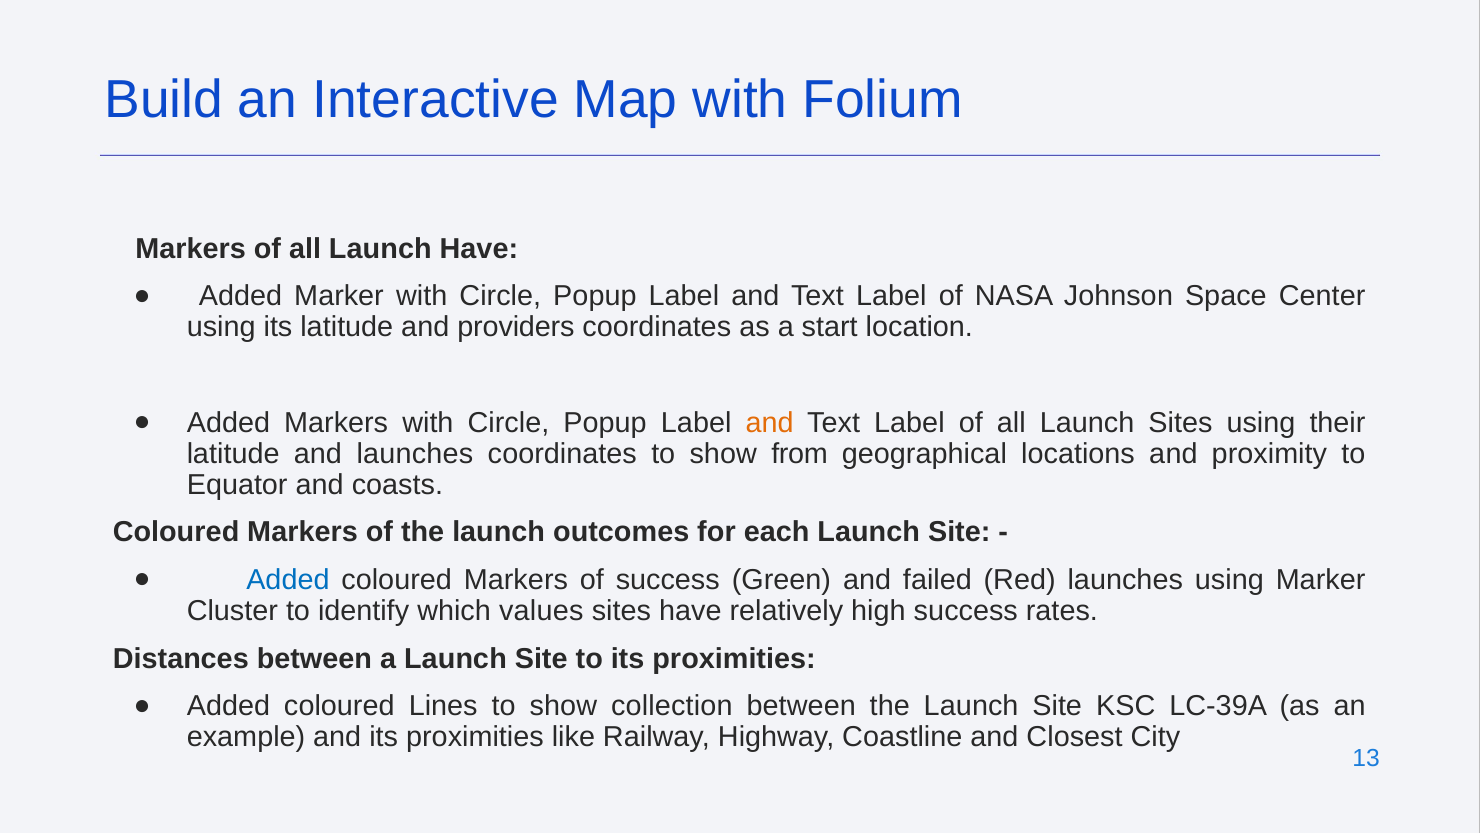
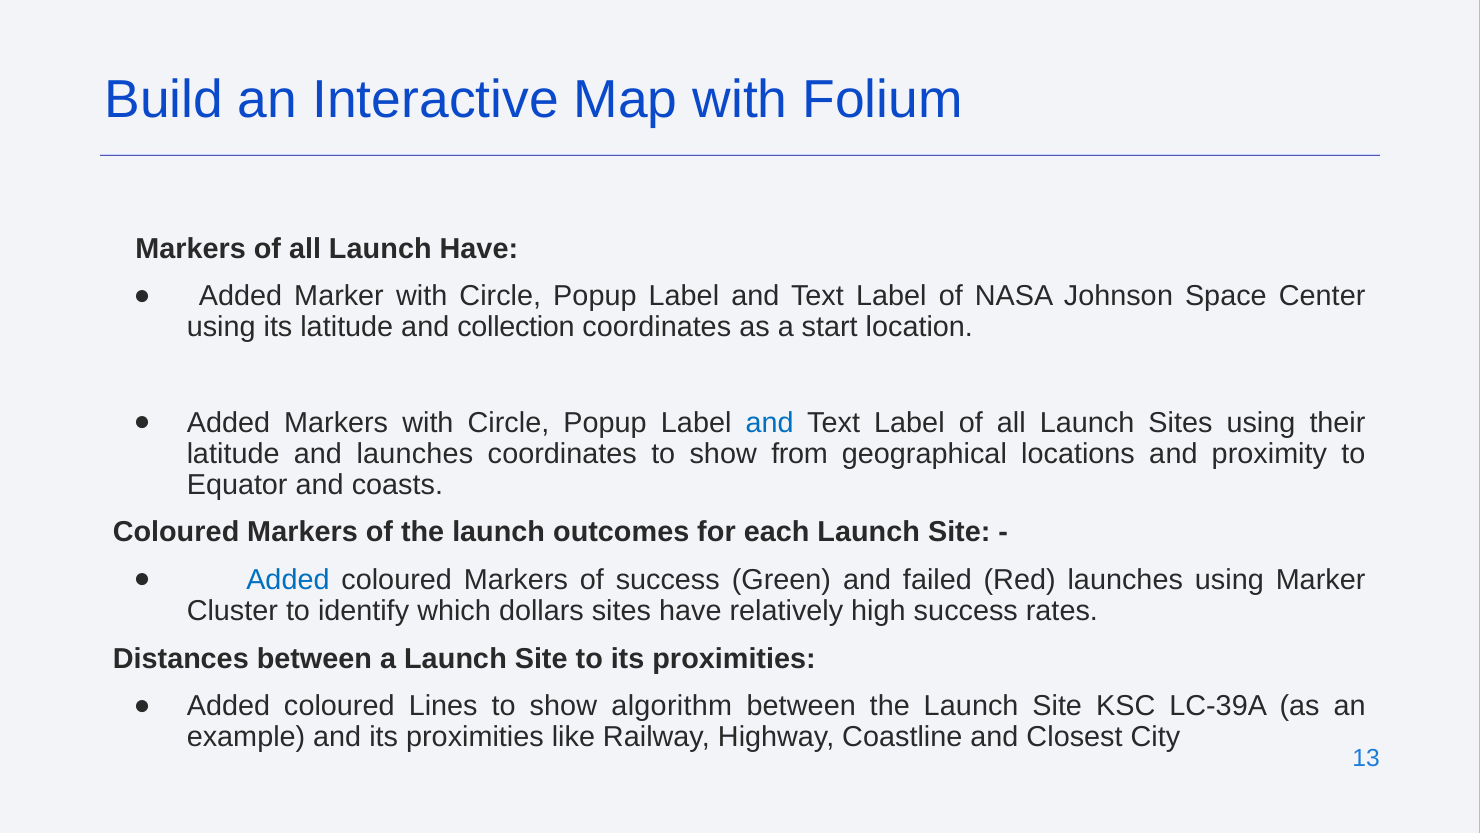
providers: providers -> collection
and at (770, 422) colour: orange -> blue
values: values -> dollars
collection: collection -> algorithm
